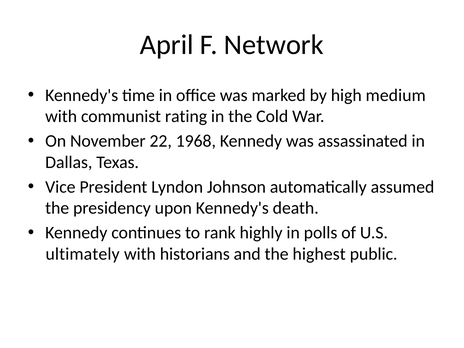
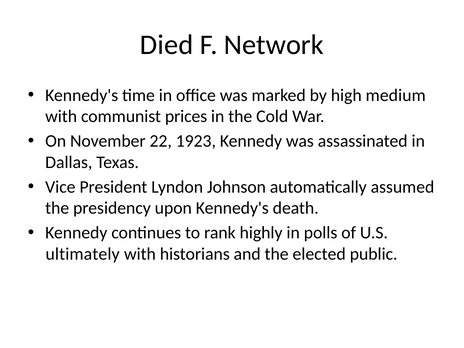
April: April -> Died
rating: rating -> prices
1968: 1968 -> 1923
highest: highest -> elected
